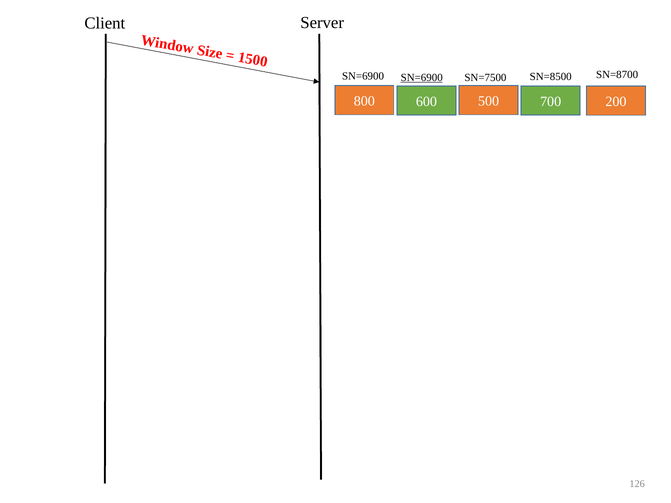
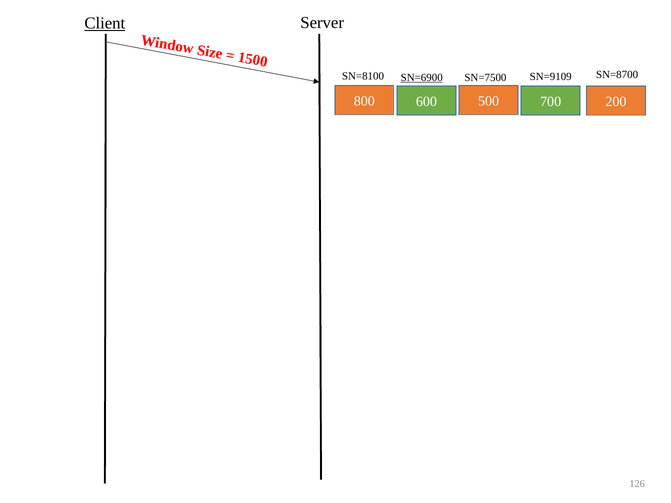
Client underline: none -> present
SN=6900 at (363, 76): SN=6900 -> SN=8100
SN=8500: SN=8500 -> SN=9109
